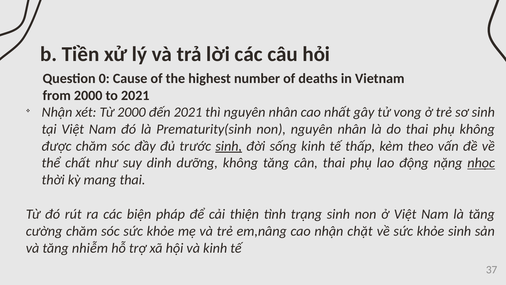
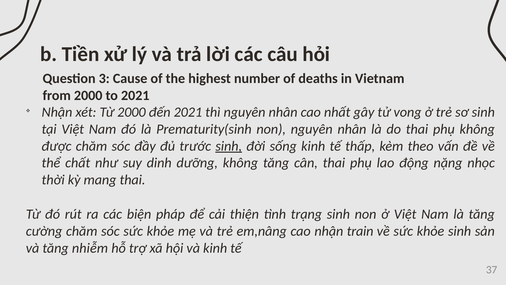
0: 0 -> 3
nhọc underline: present -> none
chặt: chặt -> train
